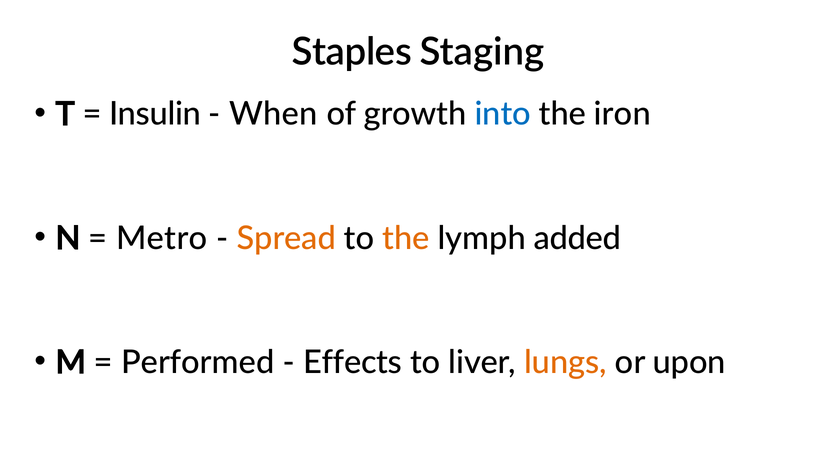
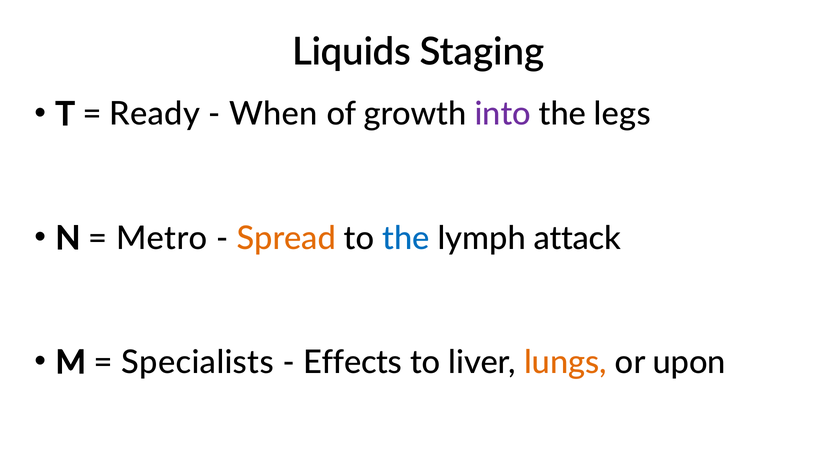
Staples: Staples -> Liquids
Insulin: Insulin -> Ready
into colour: blue -> purple
iron: iron -> legs
the at (406, 238) colour: orange -> blue
added: added -> attack
Performed: Performed -> Specialists
